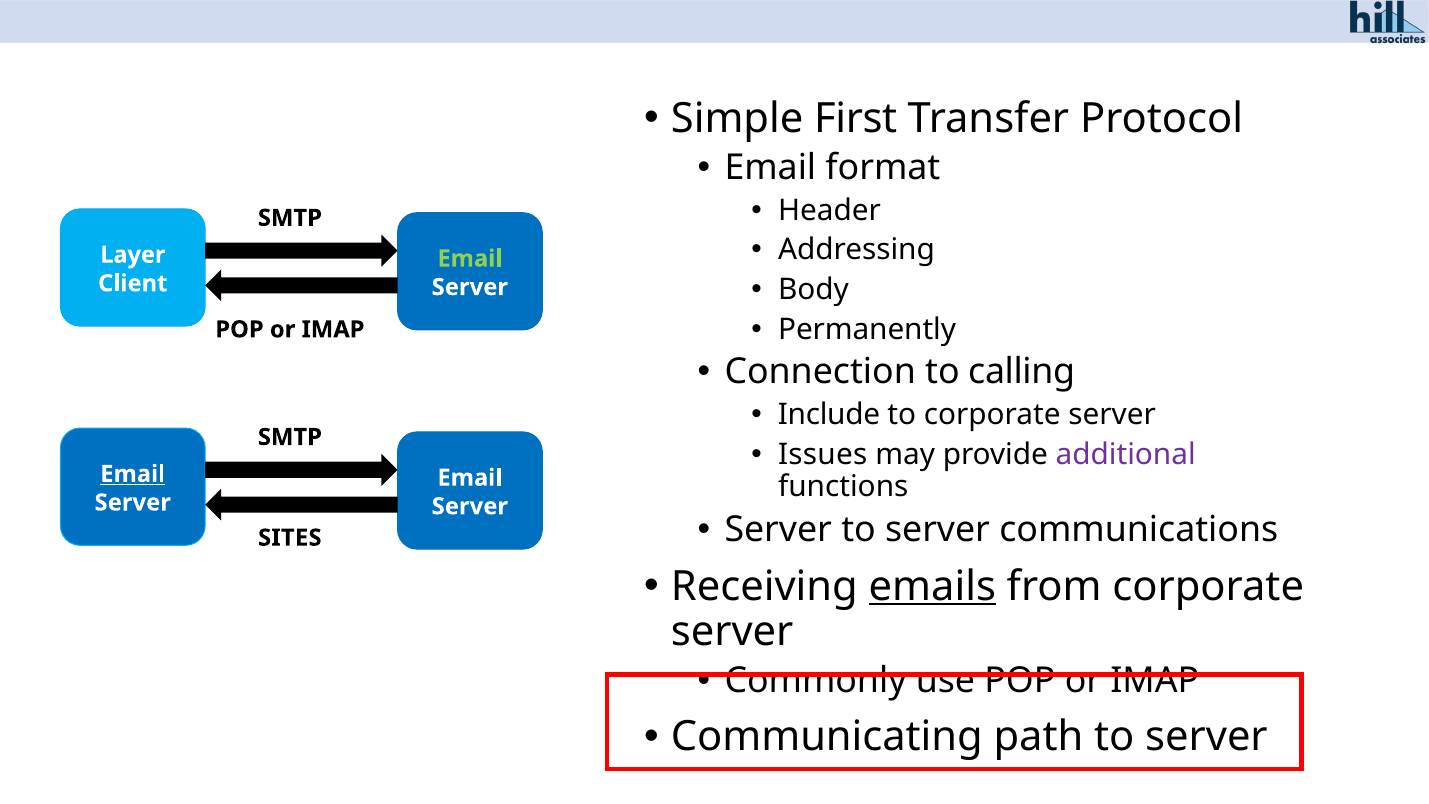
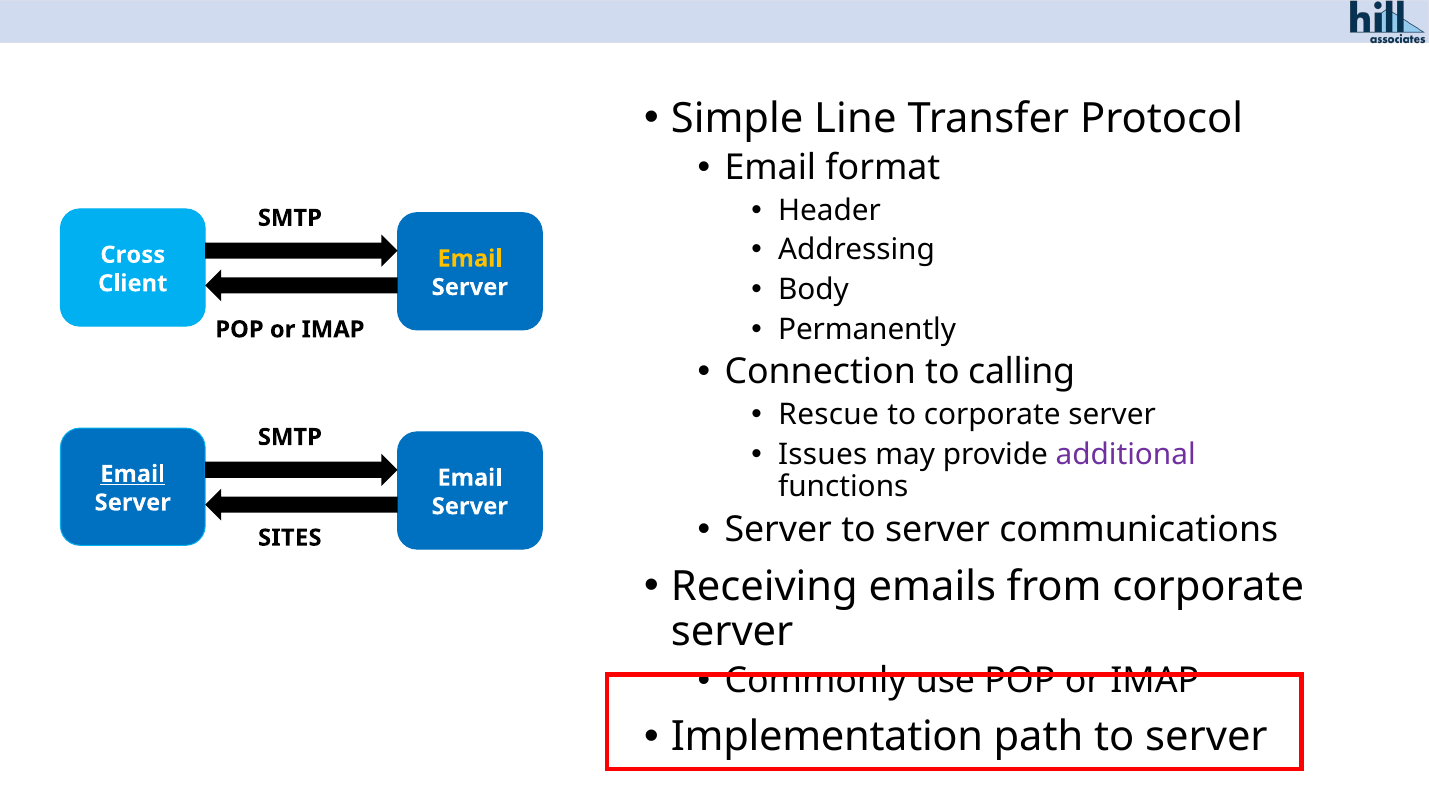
First: First -> Line
Layer: Layer -> Cross
Email at (470, 259) colour: light green -> yellow
Include: Include -> Rescue
emails underline: present -> none
Communicating: Communicating -> Implementation
